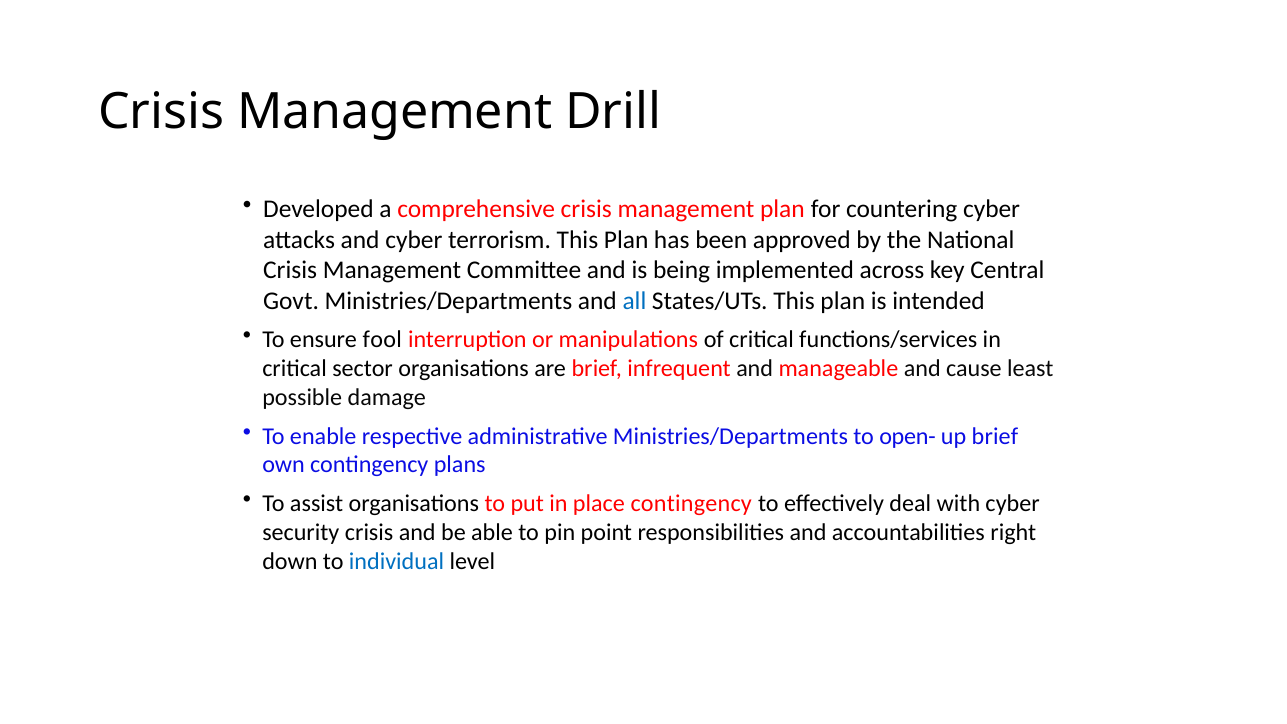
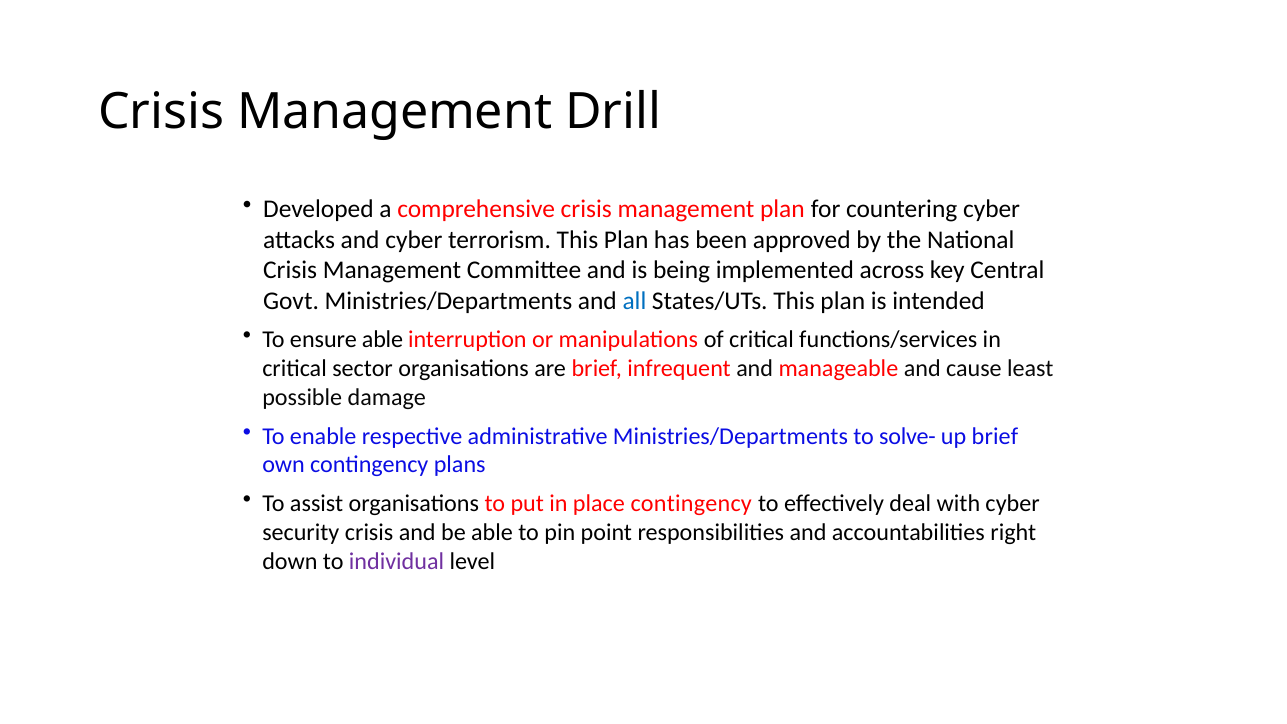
ensure fool: fool -> able
open-: open- -> solve-
individual colour: blue -> purple
